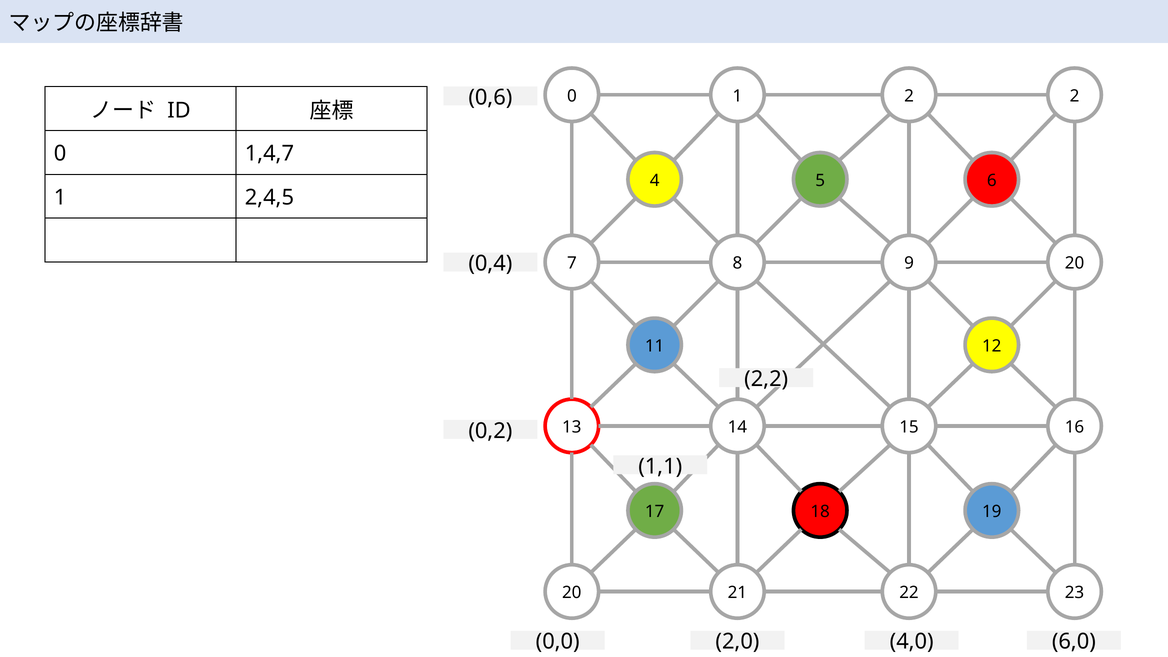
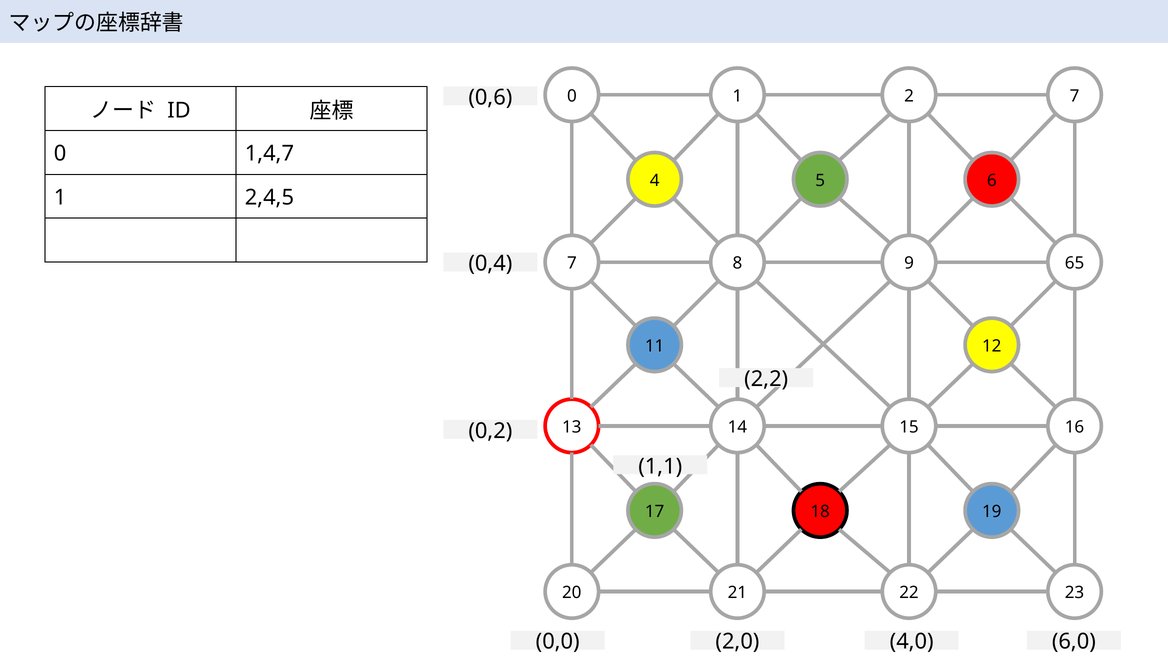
2 2: 2 -> 7
9 20: 20 -> 65
